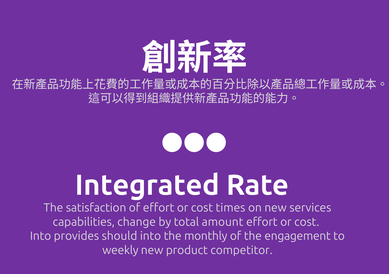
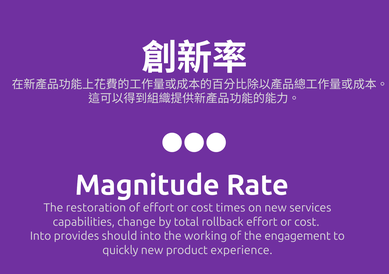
Integrated: Integrated -> Magnitude
satisfaction: satisfaction -> restoration
amount: amount -> rollback
monthly: monthly -> working
weekly: weekly -> quickly
competitor: competitor -> experience
